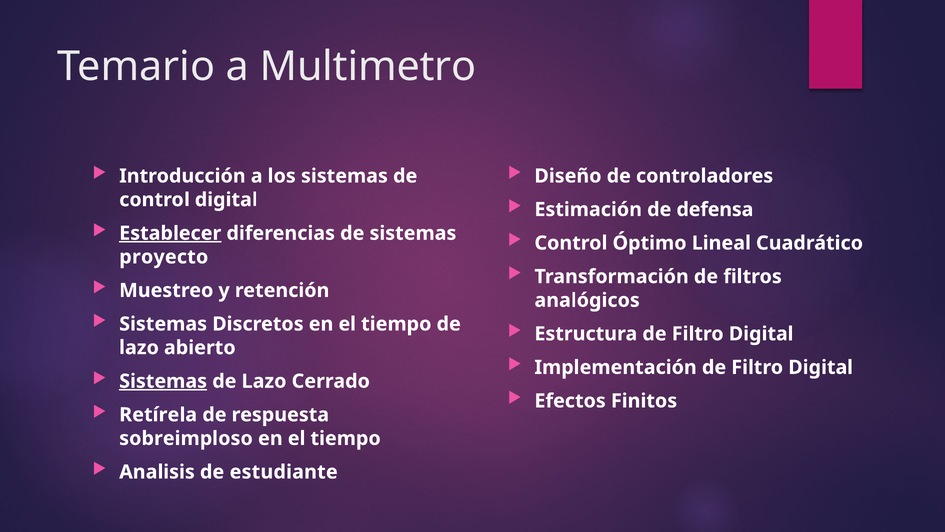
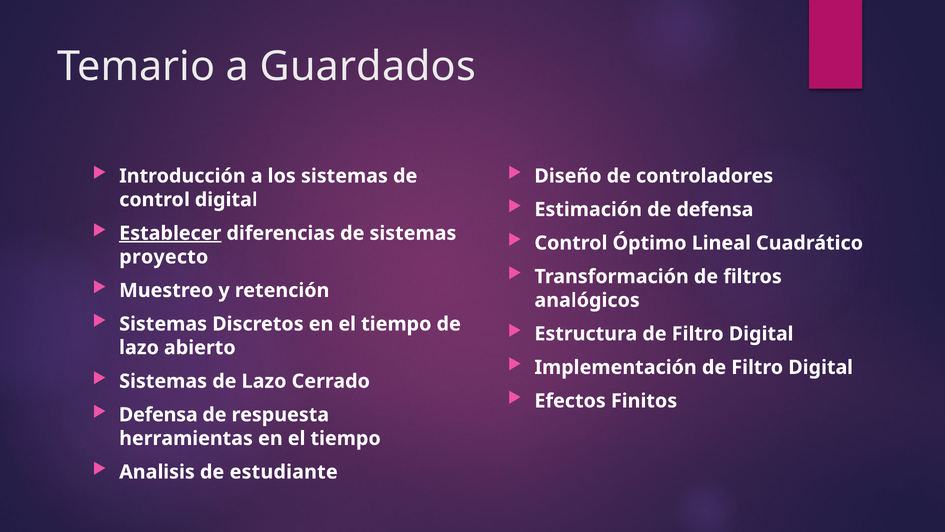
Multimetro: Multimetro -> Guardados
Sistemas at (163, 381) underline: present -> none
Retírela at (158, 414): Retírela -> Defensa
sobreimploso: sobreimploso -> herramientas
